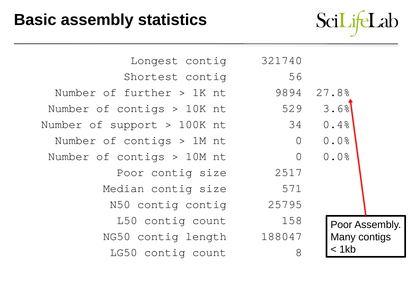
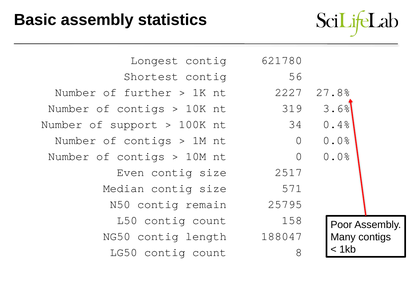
321740: 321740 -> 621780
9894: 9894 -> 2227
529: 529 -> 319
Poor at (131, 172): Poor -> Even
contig contig: contig -> remain
